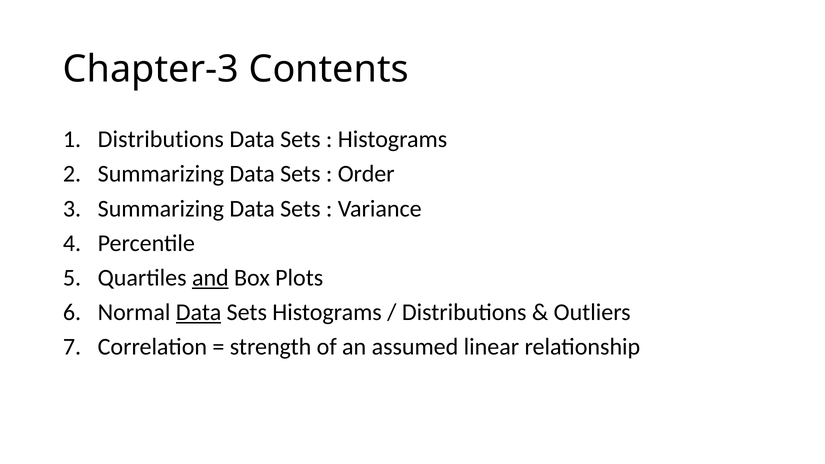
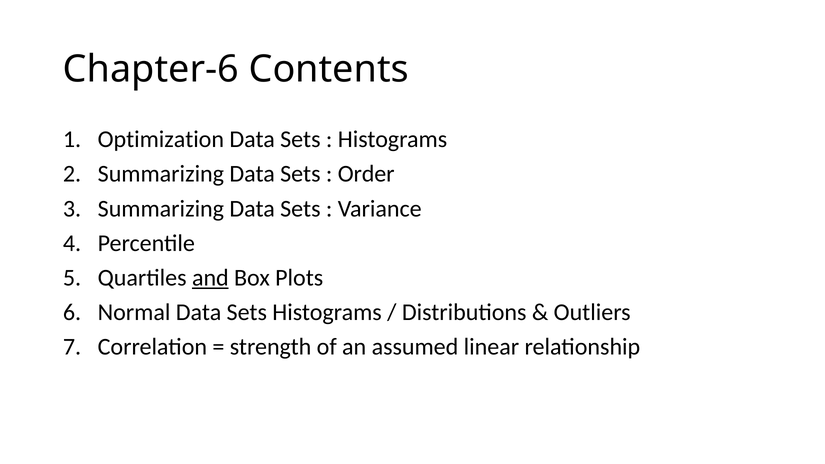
Chapter-3: Chapter-3 -> Chapter-6
Distributions at (161, 139): Distributions -> Optimization
Data at (199, 312) underline: present -> none
